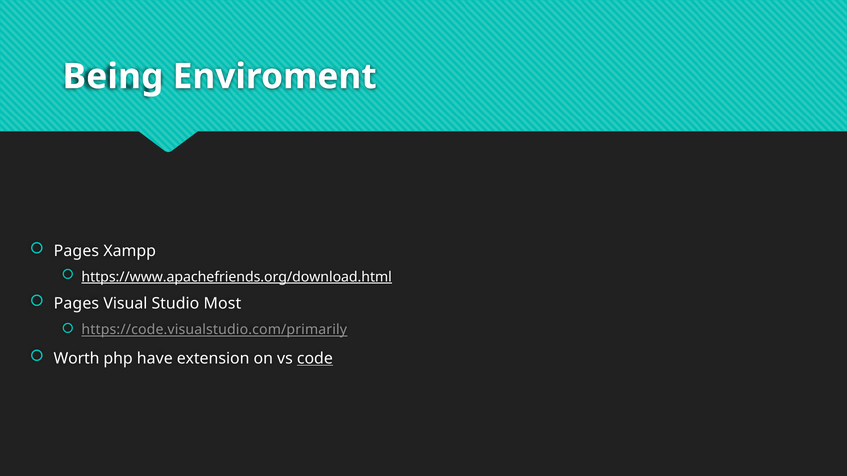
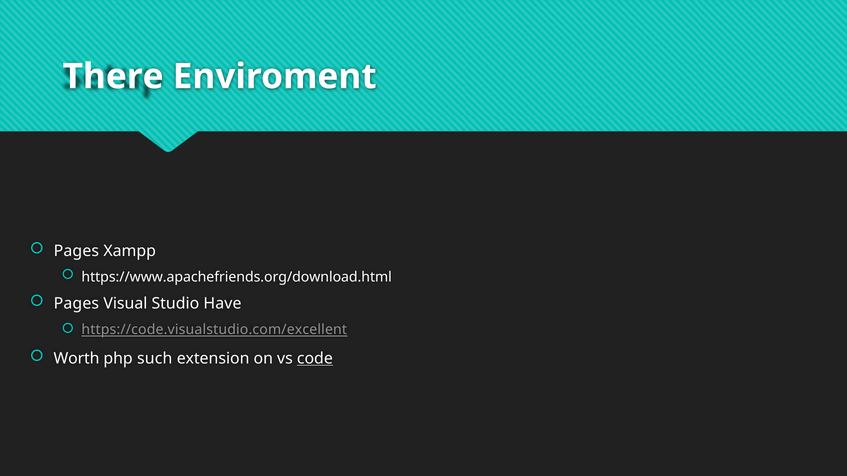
Being: Being -> There
https://www.apachefriends.org/download.html underline: present -> none
Most: Most -> Have
https://code.visualstudio.com/primarily: https://code.visualstudio.com/primarily -> https://code.visualstudio.com/excellent
have: have -> such
